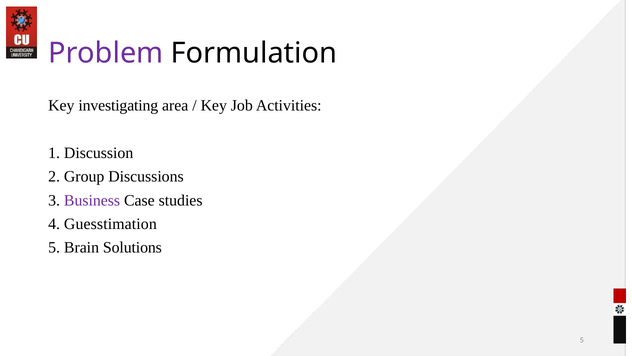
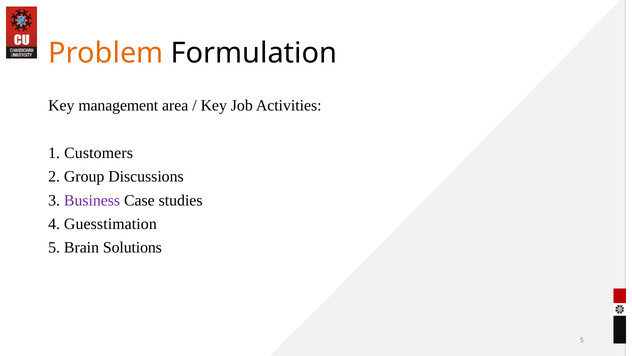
Problem colour: purple -> orange
investigating: investigating -> management
Discussion: Discussion -> Customers
